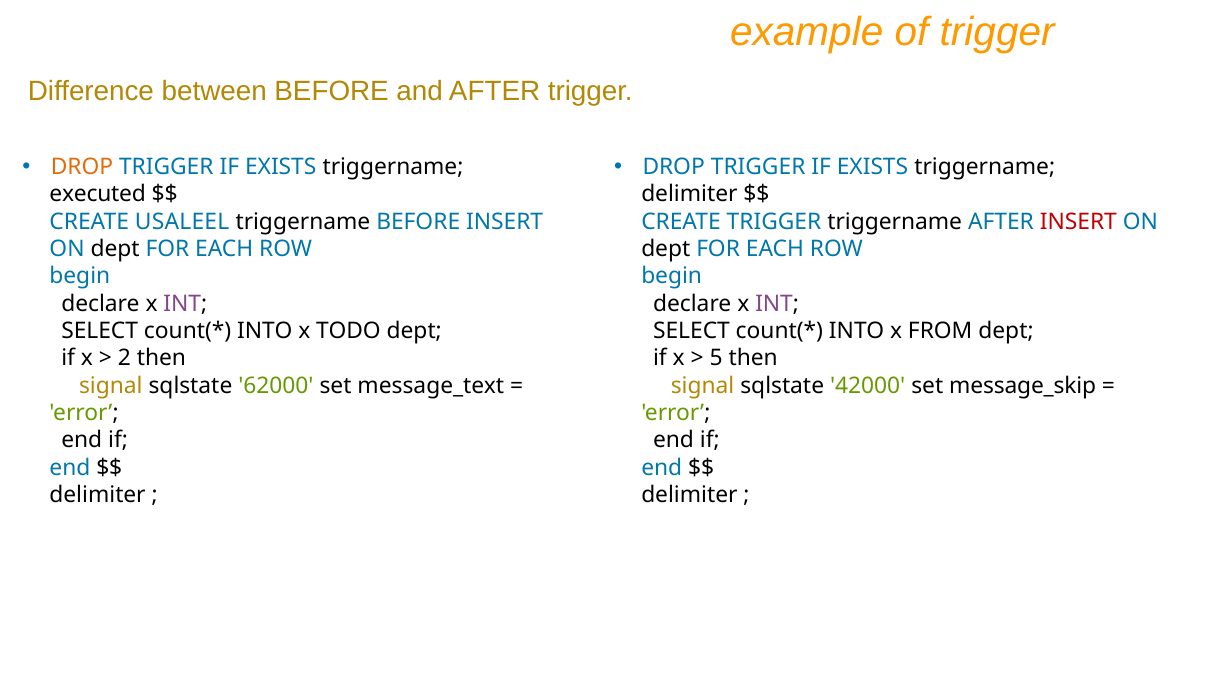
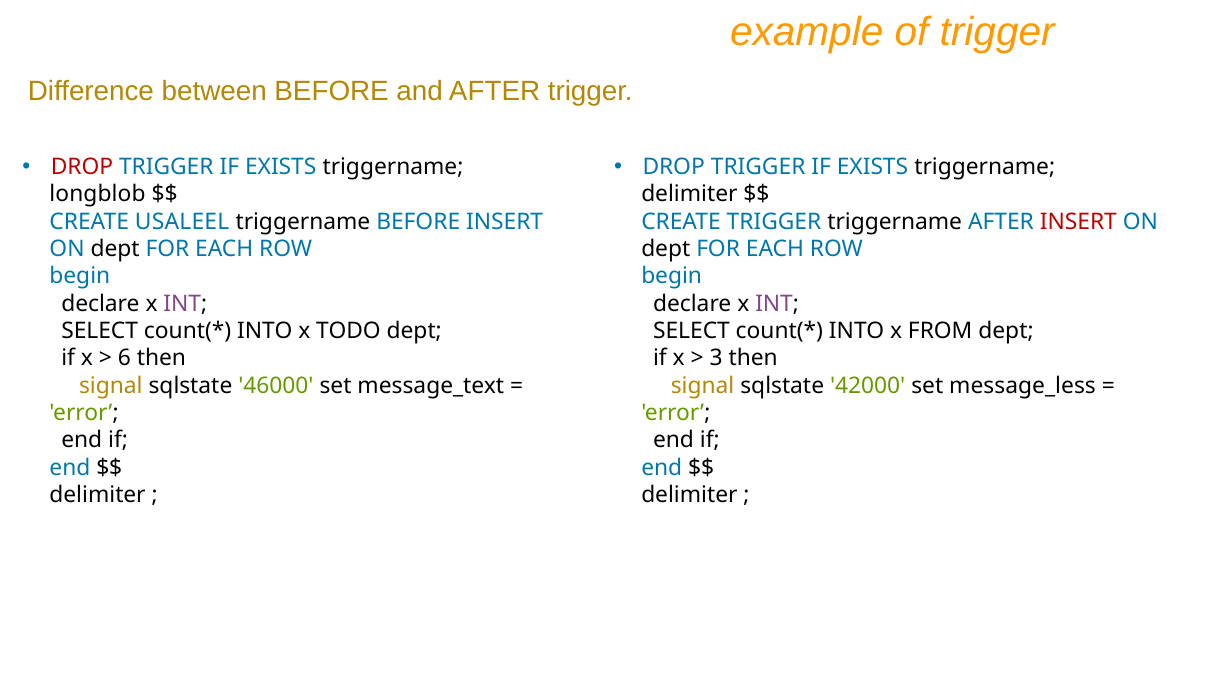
DROP at (82, 167) colour: orange -> red
executed: executed -> longblob
2: 2 -> 6
5: 5 -> 3
62000: 62000 -> 46000
message_skip: message_skip -> message_less
